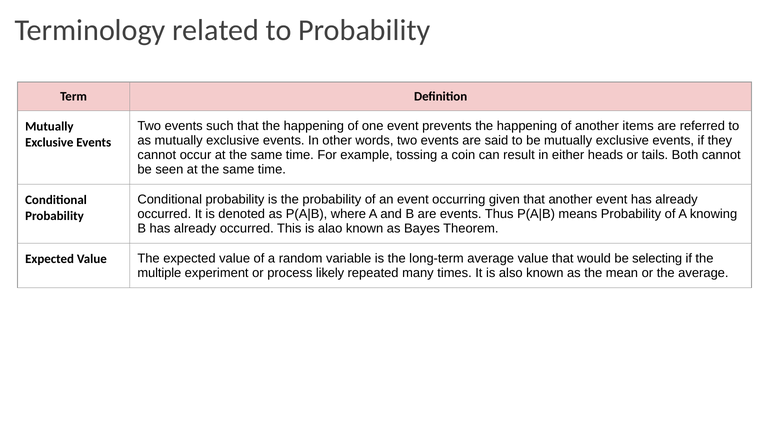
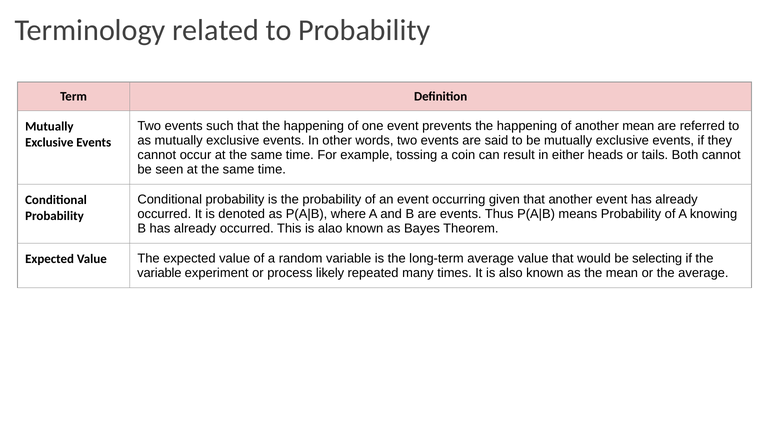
another items: items -> mean
multiple at (159, 273): multiple -> variable
